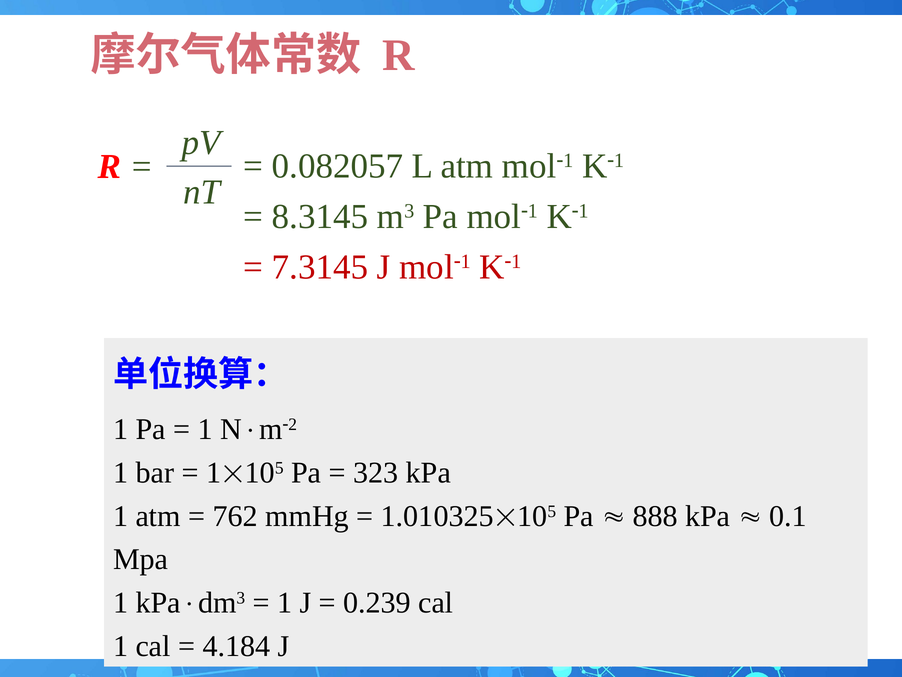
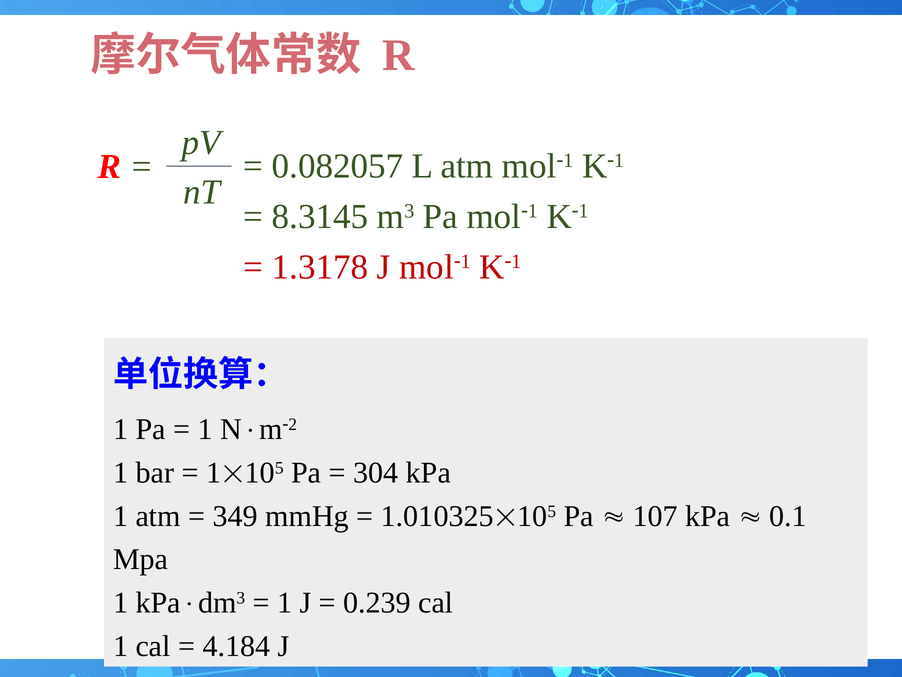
7.3145: 7.3145 -> 1.3178
323: 323 -> 304
762: 762 -> 349
888: 888 -> 107
